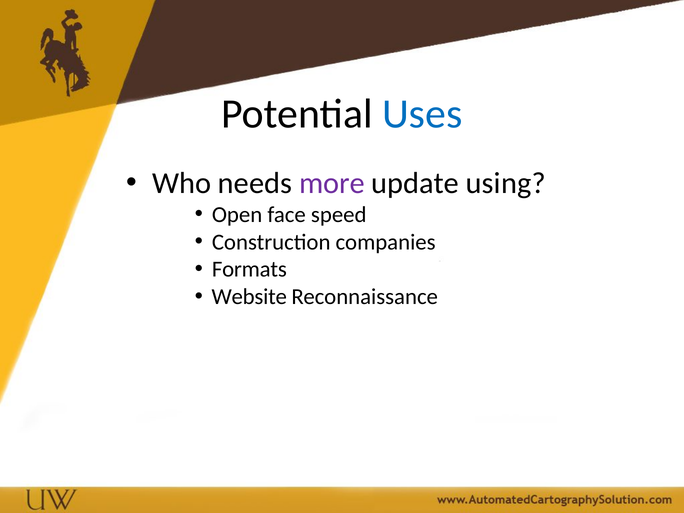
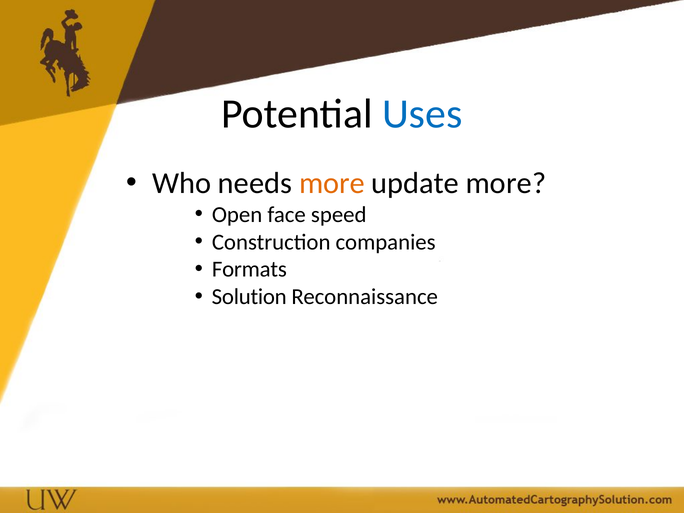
more at (332, 183) colour: purple -> orange
update using: using -> more
Website: Website -> Solution
